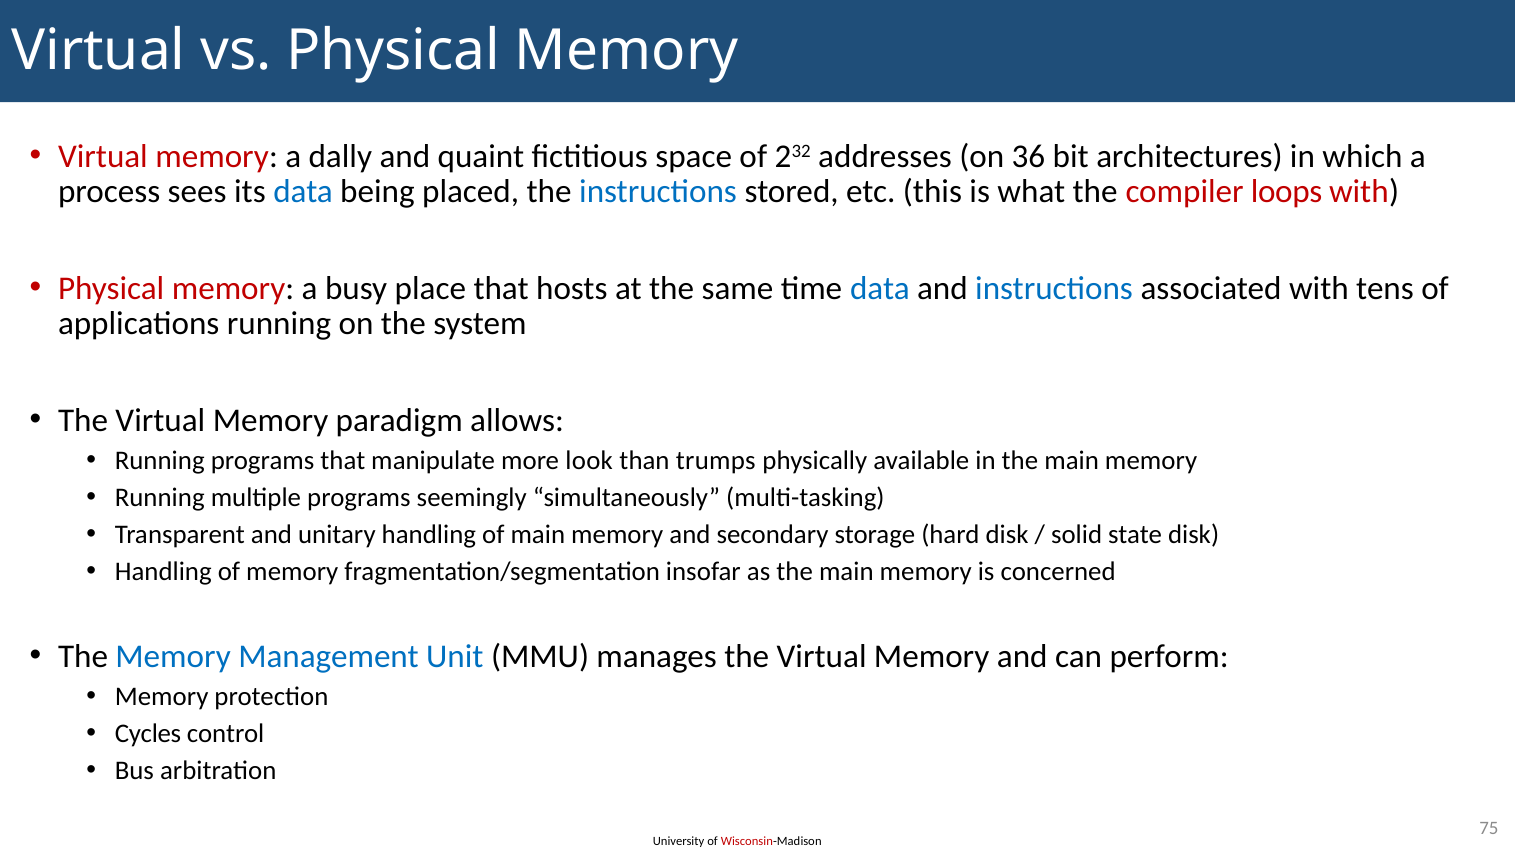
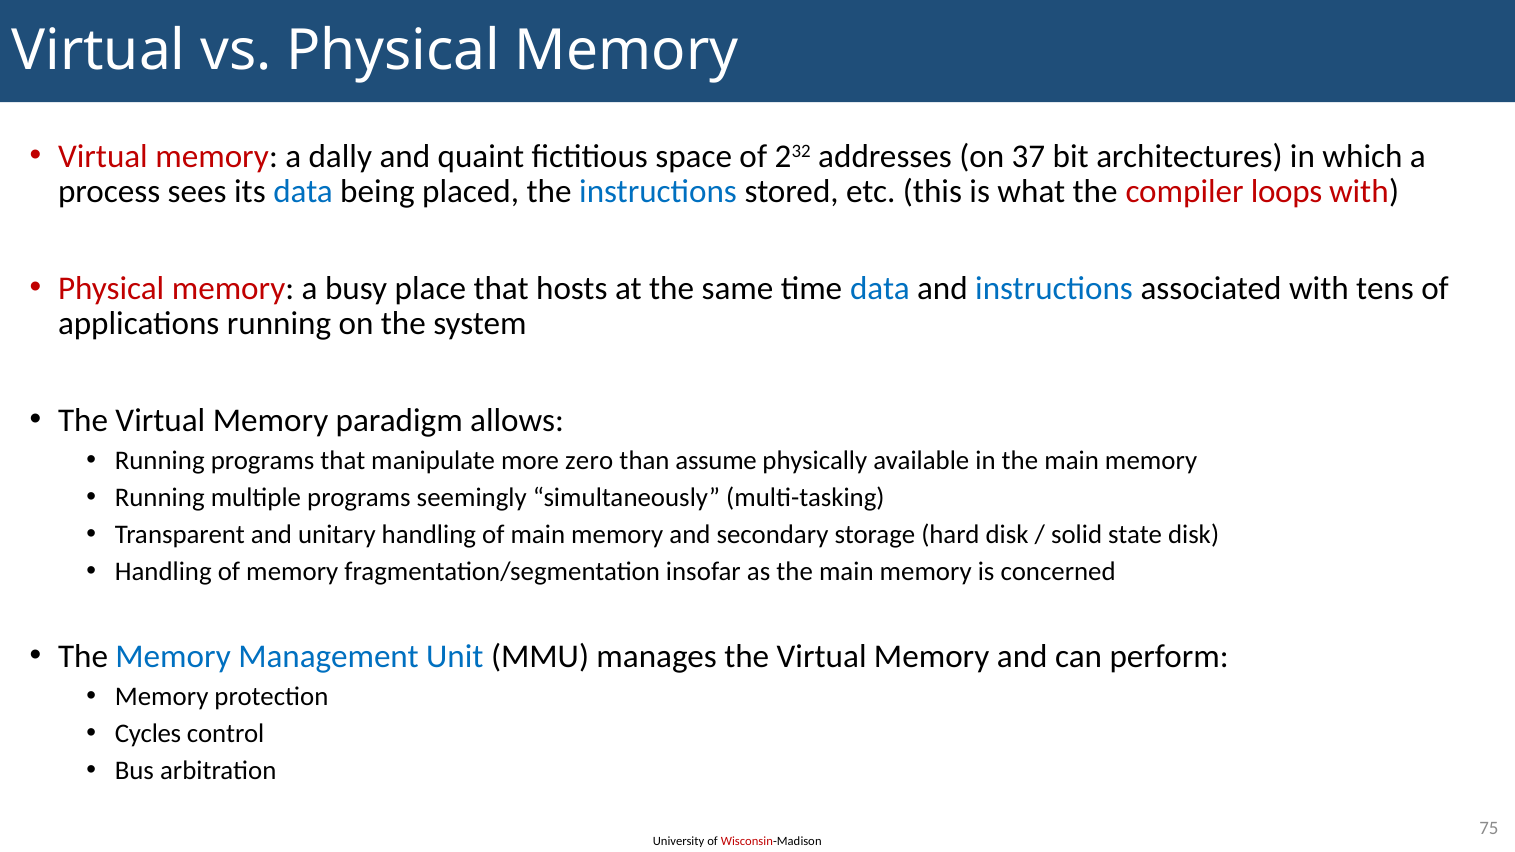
36: 36 -> 37
look: look -> zero
trumps: trumps -> assume
